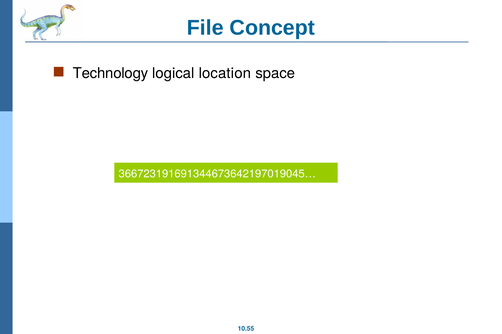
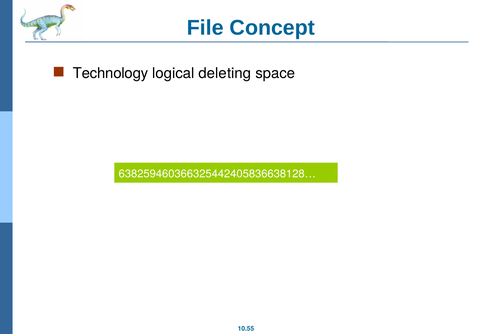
location: location -> deleting
366723191691344673642197019045…: 366723191691344673642197019045… -> 638259460366325442405836638128…
